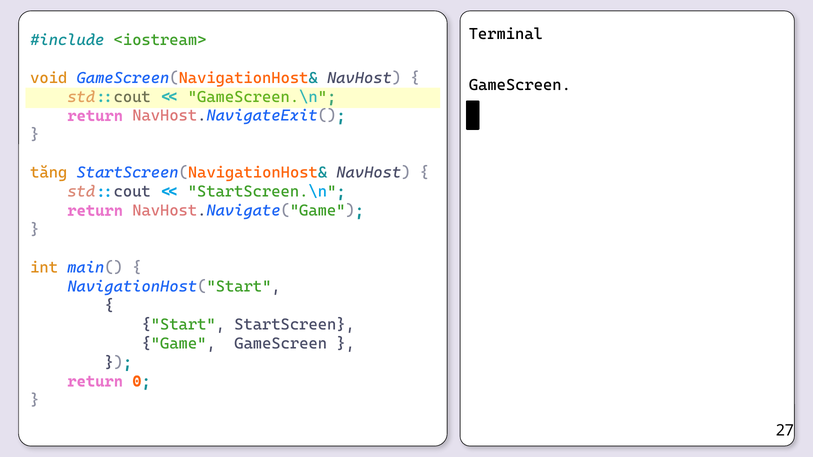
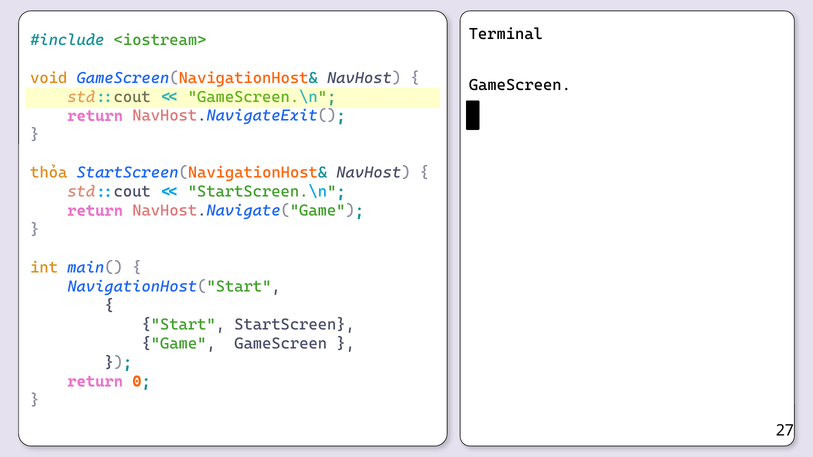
tăng: tăng -> thỏa
